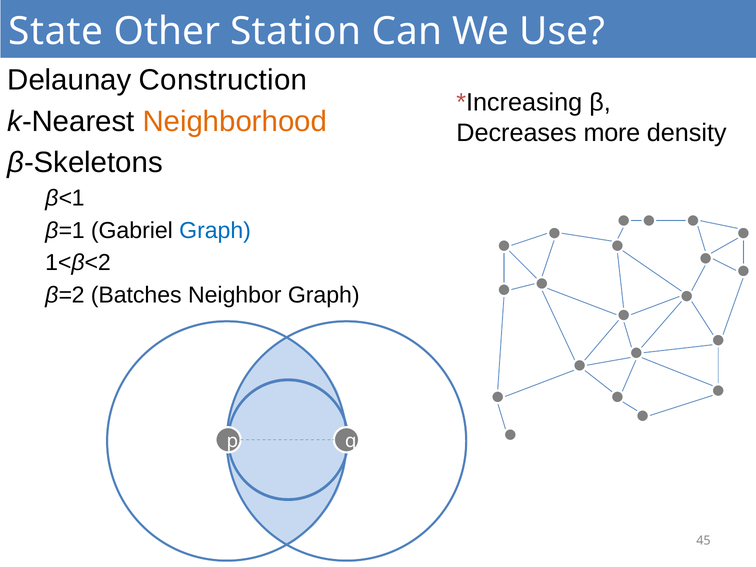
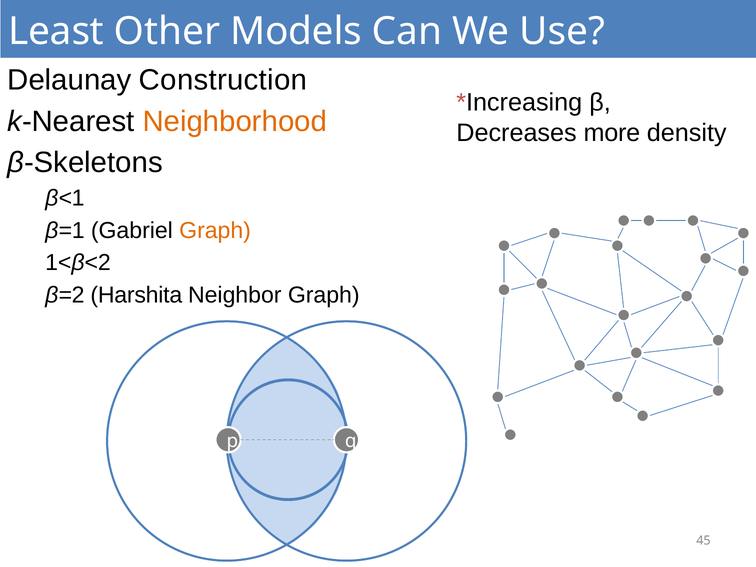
State: State -> Least
Station: Station -> Models
Graph at (215, 231) colour: blue -> orange
Batches: Batches -> Harshita
